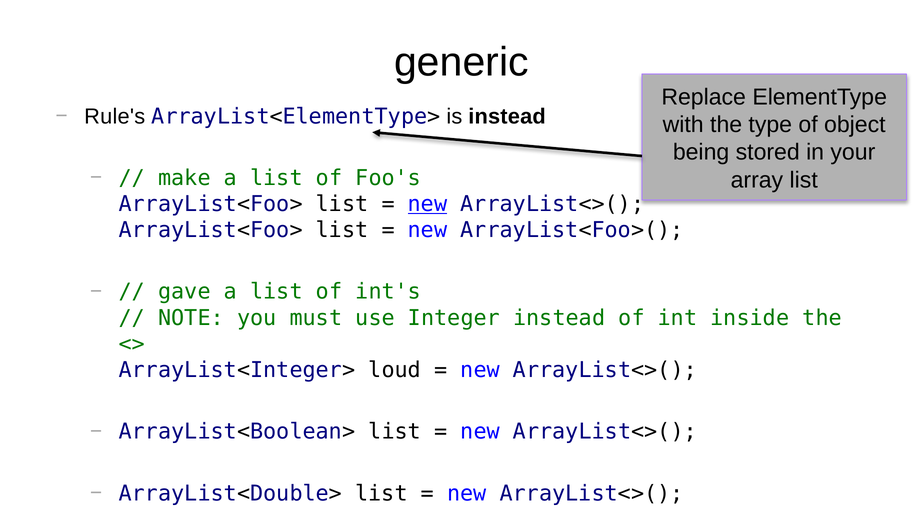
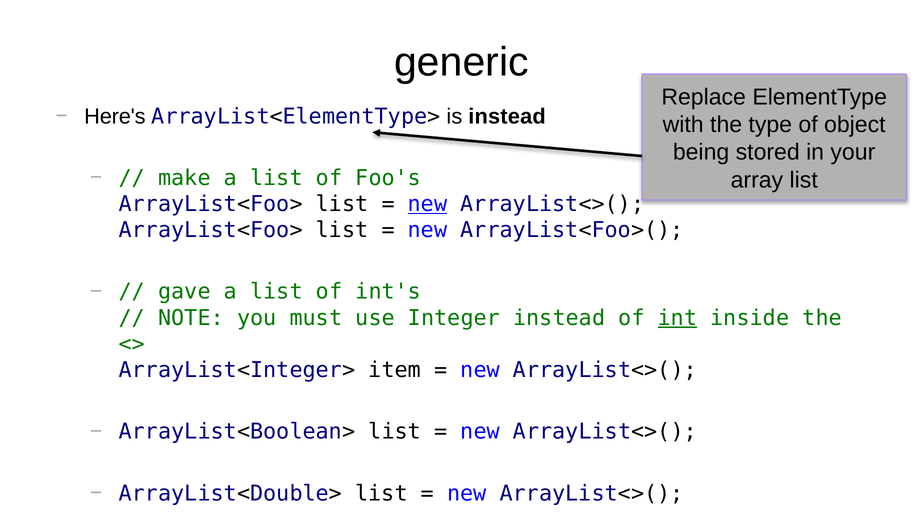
Rule's: Rule's -> Here's
int underline: none -> present
loud: loud -> item
